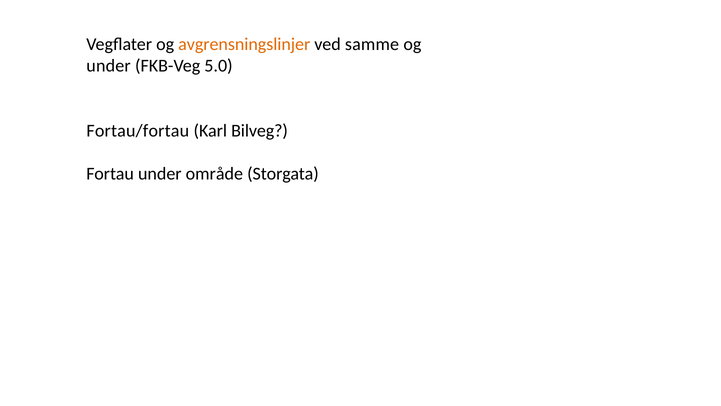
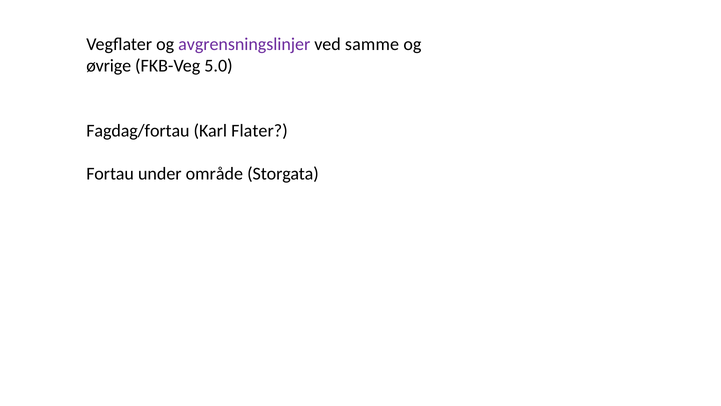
avgrensningslinjer colour: orange -> purple
under at (109, 66): under -> øvrige
Fortau/fortau: Fortau/fortau -> Fagdag/fortau
Bilveg: Bilveg -> Flater
